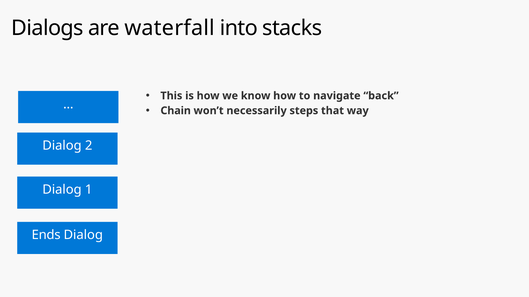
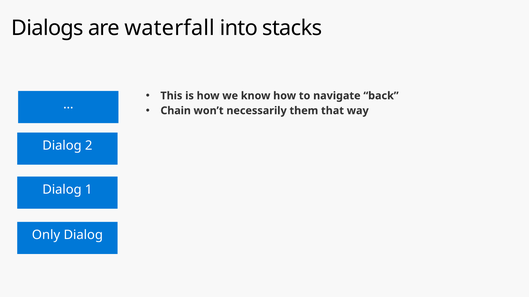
steps: steps -> them
Ends: Ends -> Only
